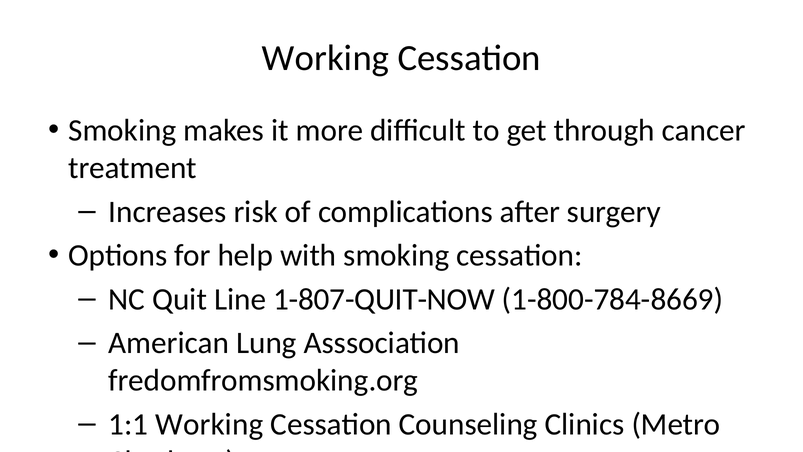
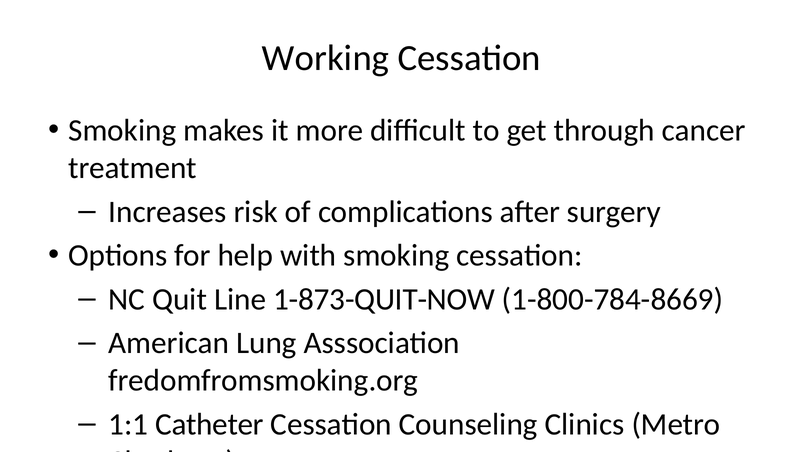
1-807-QUIT-NOW: 1-807-QUIT-NOW -> 1-873-QUIT-NOW
1:1 Working: Working -> Catheter
